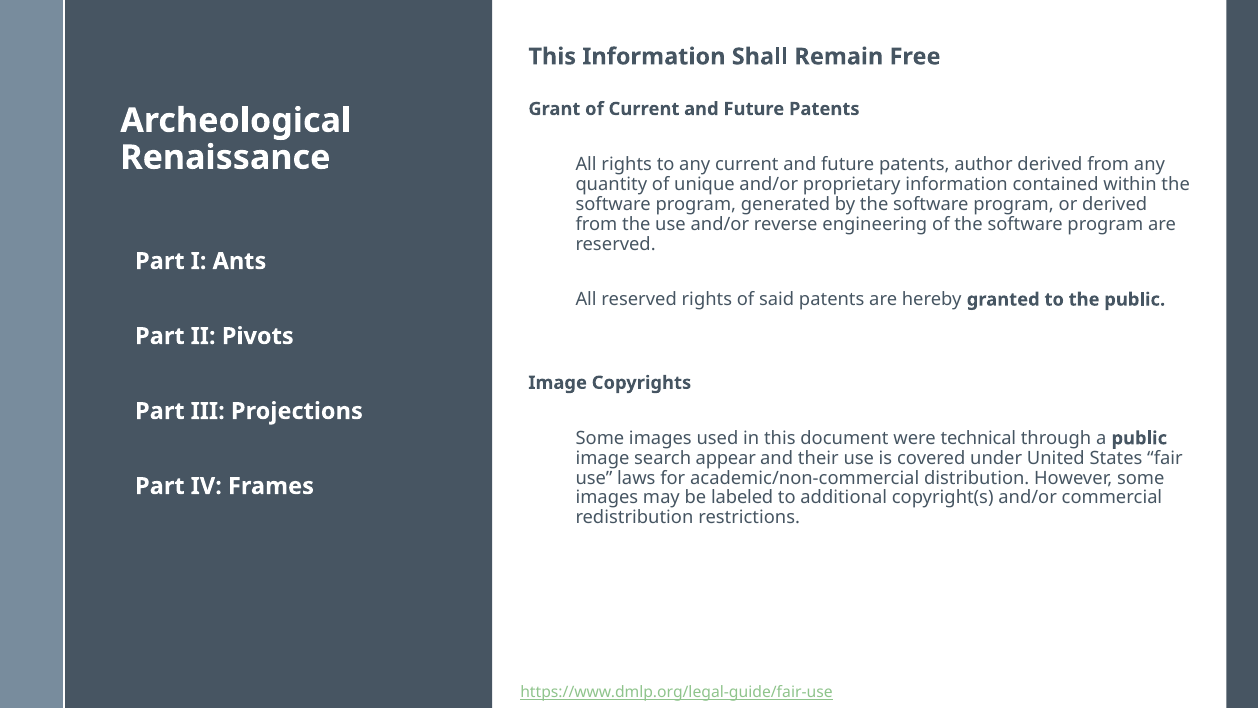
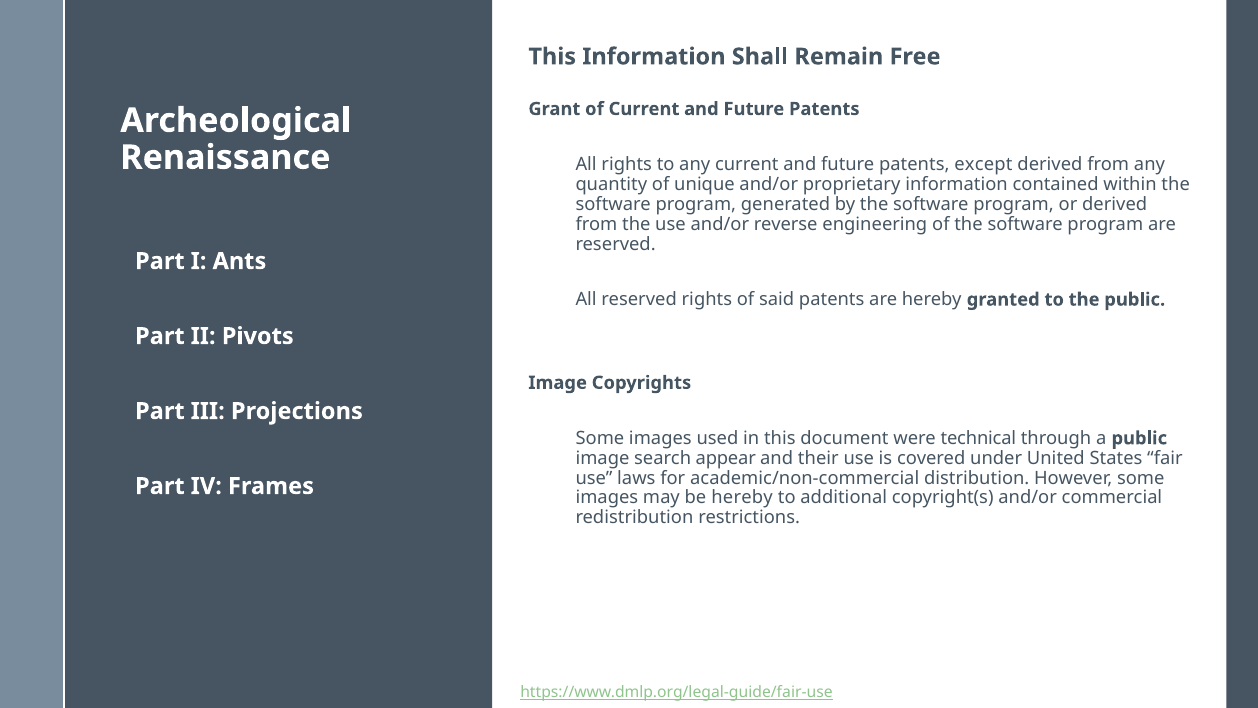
author: author -> except
be labeled: labeled -> hereby
